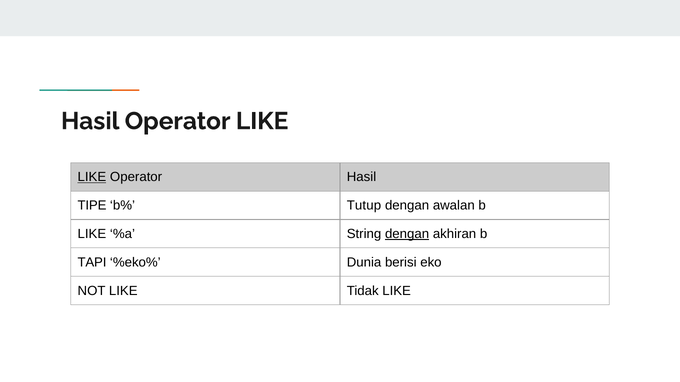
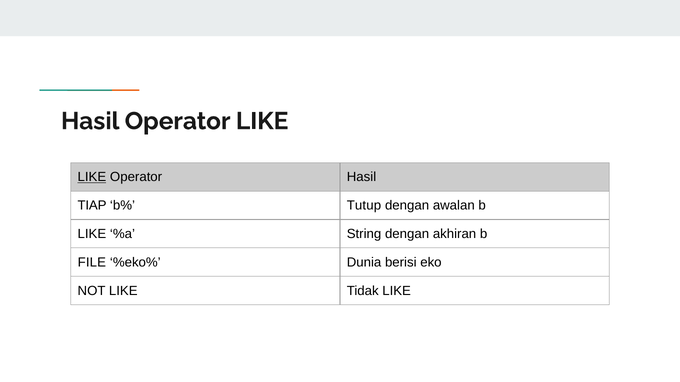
TIPE: TIPE -> TIAP
dengan at (407, 234) underline: present -> none
TAPI: TAPI -> FILE
